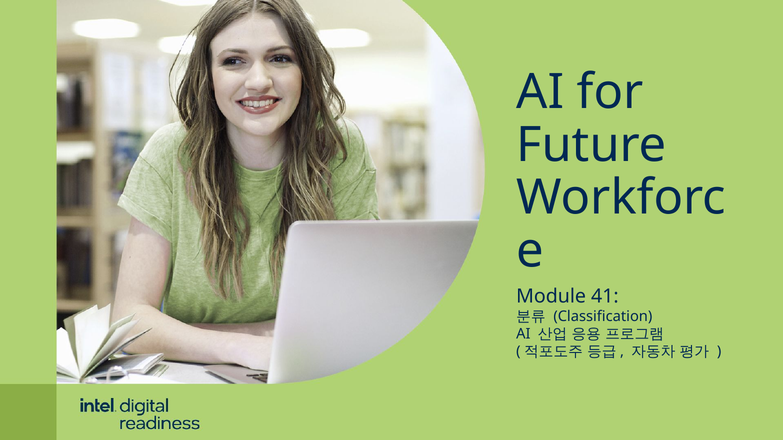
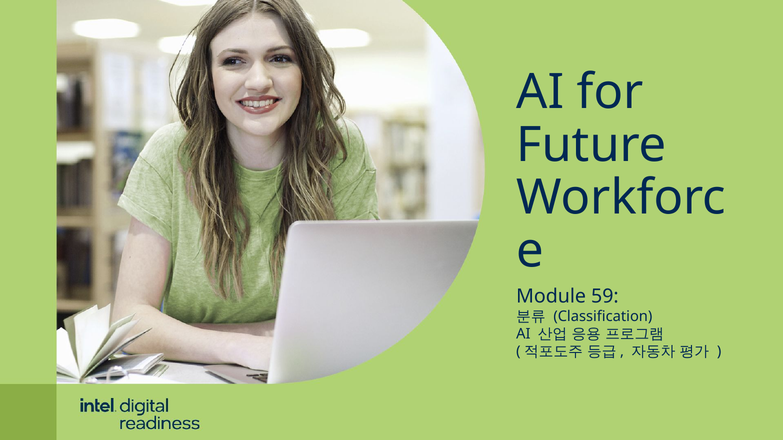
41: 41 -> 59
